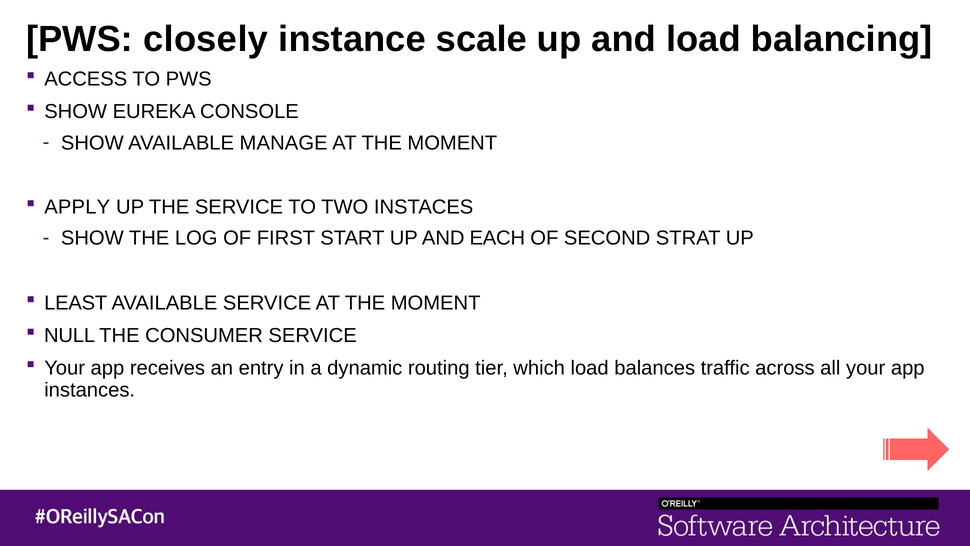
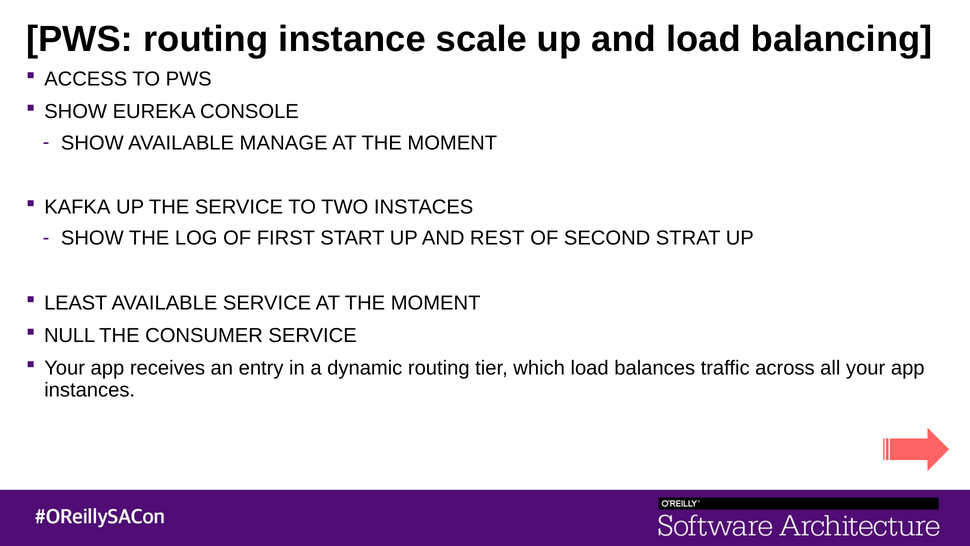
PWS closely: closely -> routing
APPLY: APPLY -> KAFKA
EACH: EACH -> REST
